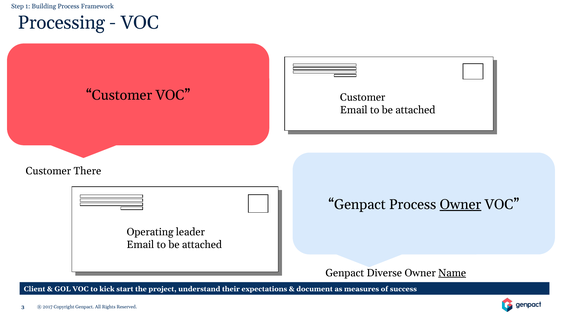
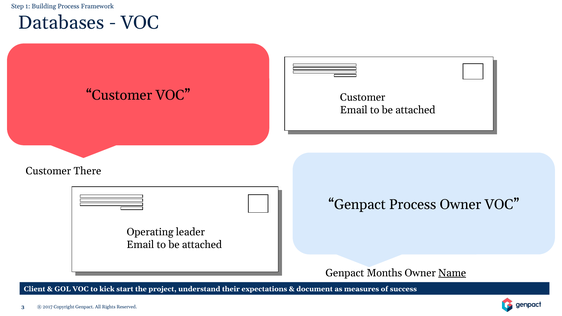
Processing: Processing -> Databases
Owner at (460, 205) underline: present -> none
Diverse: Diverse -> Months
